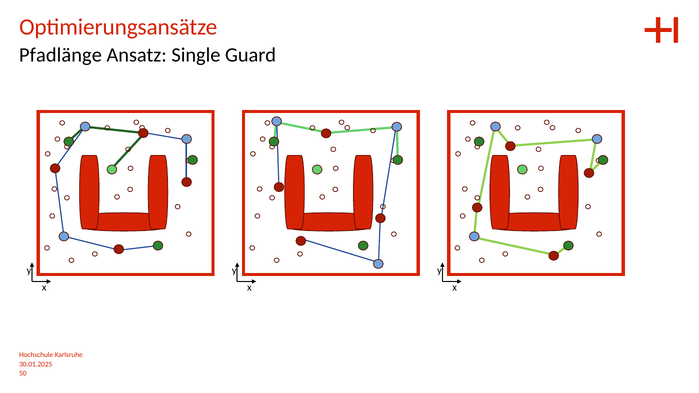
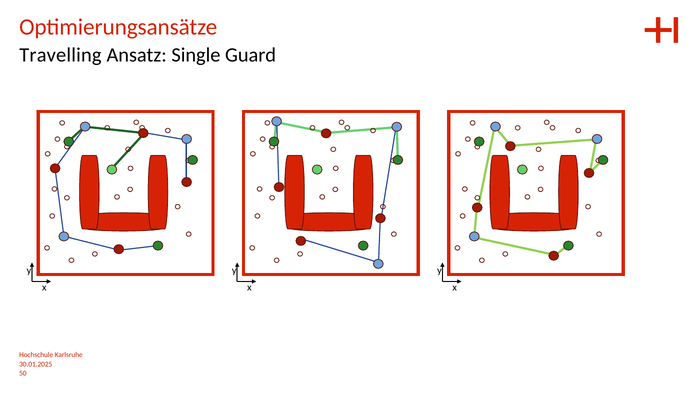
Pfadlänge: Pfadlänge -> Travelling
